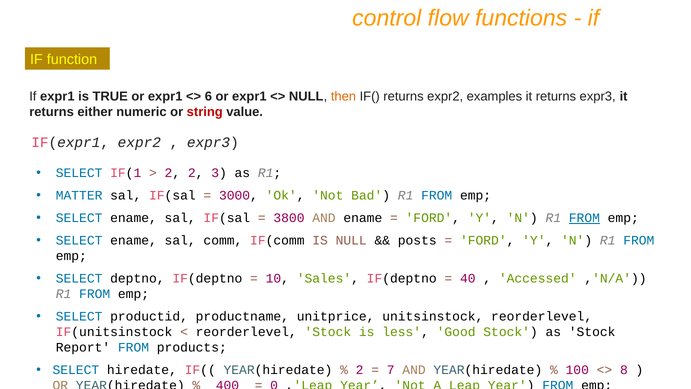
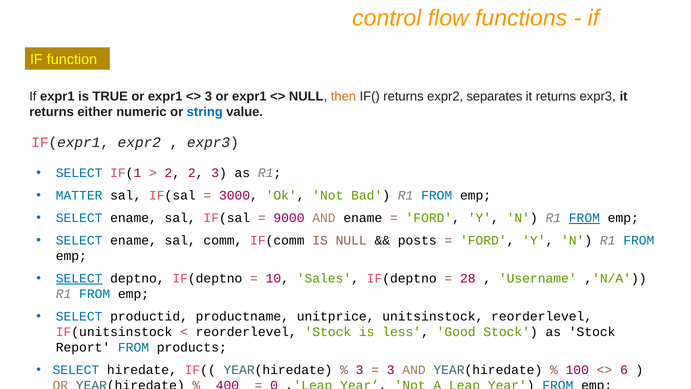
6 at (208, 96): 6 -> 3
examples: examples -> separates
string colour: red -> blue
3800: 3800 -> 9000
SELECT at (79, 278) underline: none -> present
40: 40 -> 28
Accessed: Accessed -> Username
2 at (360, 370): 2 -> 3
7 at (391, 370): 7 -> 3
8: 8 -> 6
